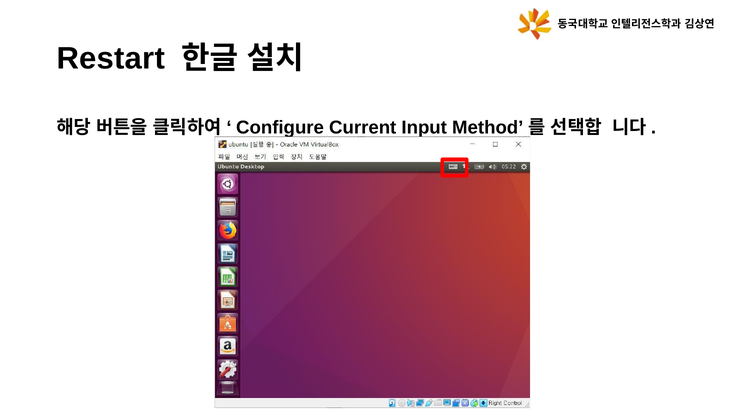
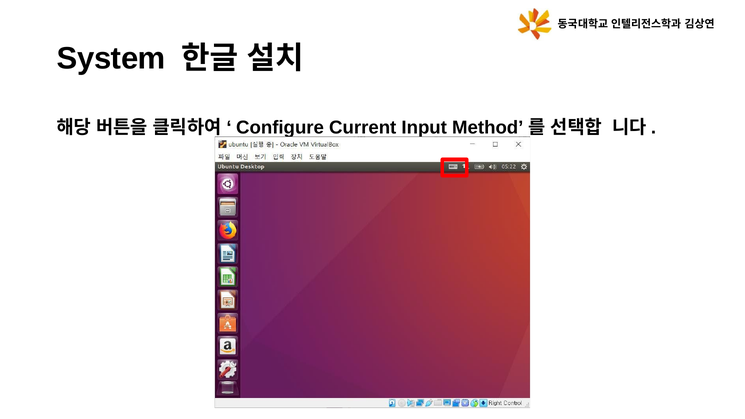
Restart: Restart -> System
